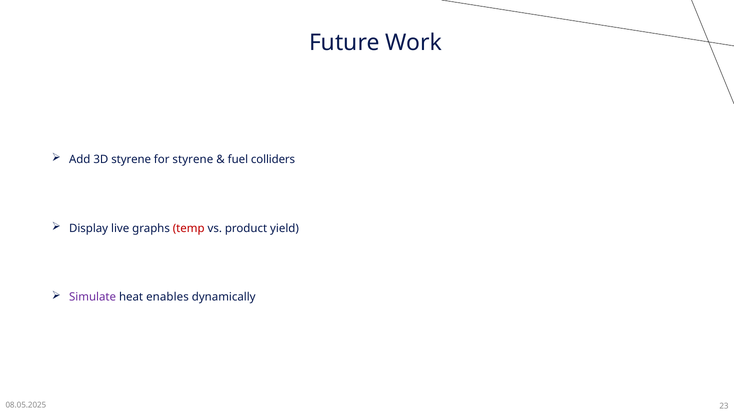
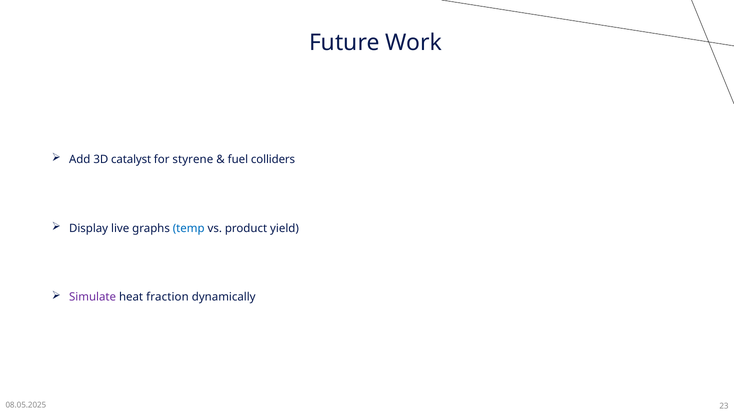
3D styrene: styrene -> catalyst
temp colour: red -> blue
enables: enables -> fraction
